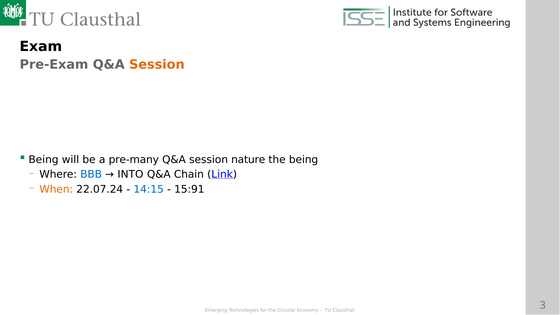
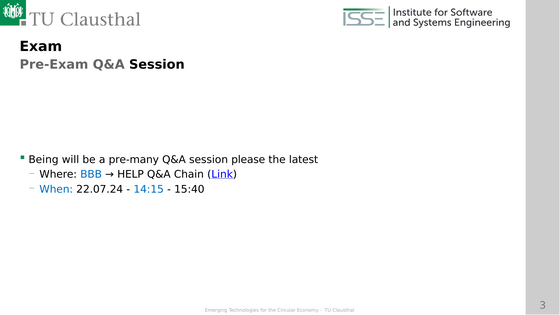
Session at (157, 65) colour: orange -> black
nature: nature -> please
the being: being -> latest
INTO: INTO -> HELP
When colour: orange -> blue
15:91: 15:91 -> 15:40
